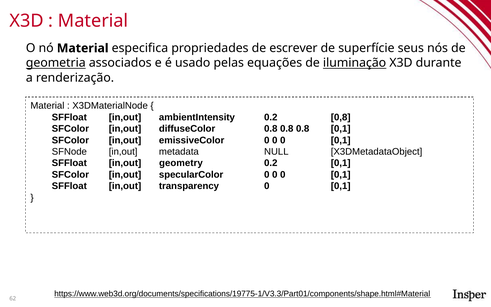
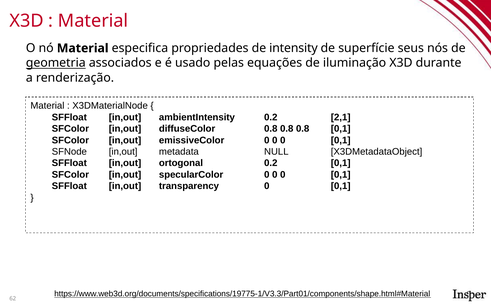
escrever: escrever -> intensity
iluminação underline: present -> none
0,8: 0,8 -> 2,1
geometry: geometry -> ortogonal
